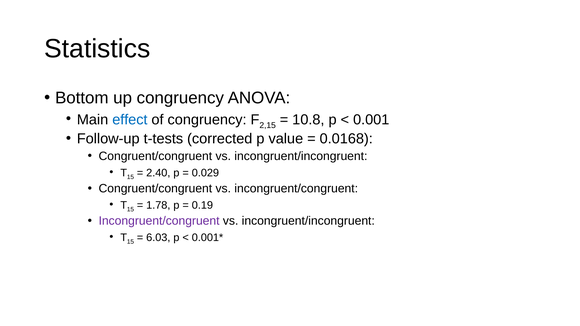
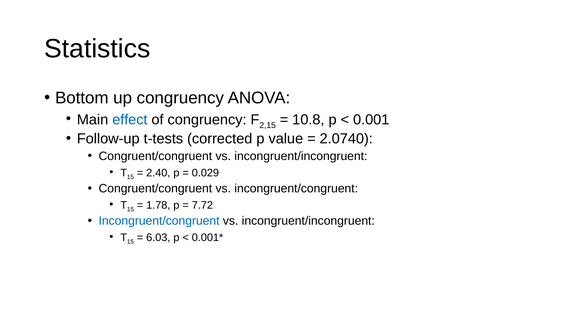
0.0168: 0.0168 -> 2.0740
0.19: 0.19 -> 7.72
Incongruent/congruent at (159, 221) colour: purple -> blue
